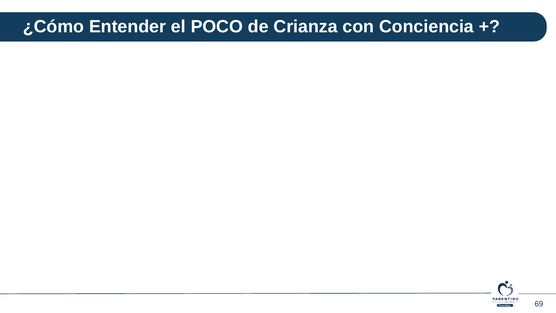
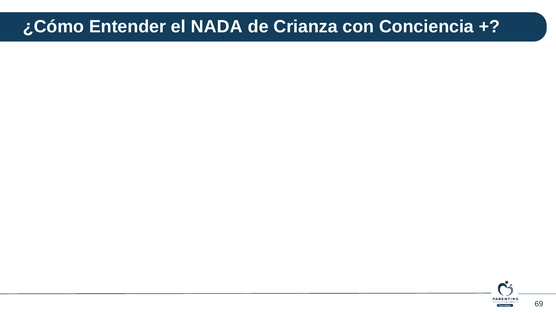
POCO: POCO -> NADA
